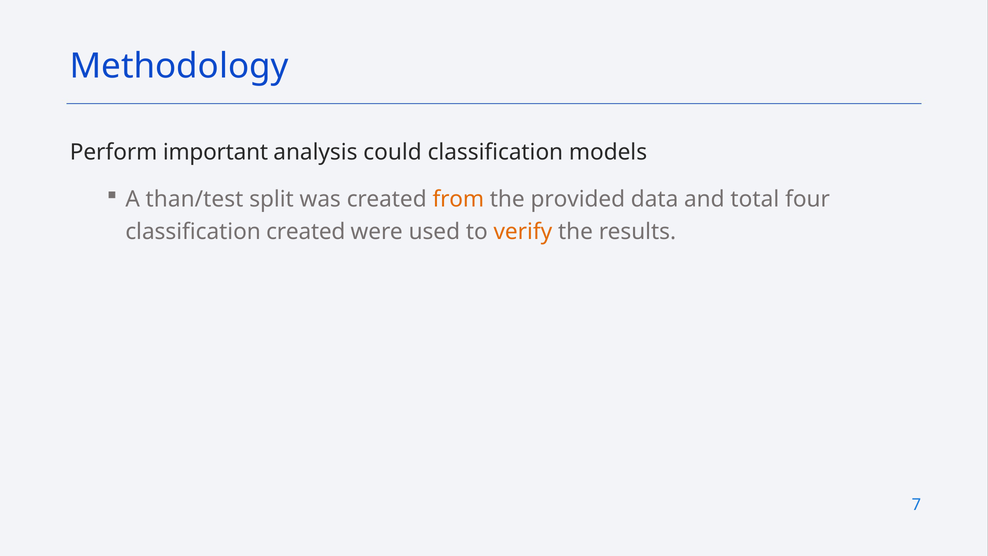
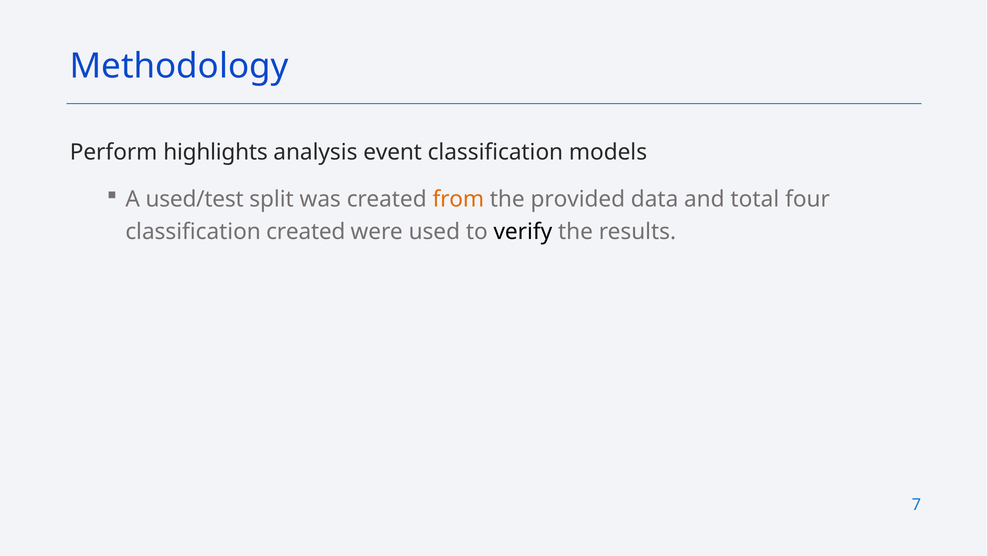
important: important -> highlights
could: could -> event
than/test: than/test -> used/test
verify colour: orange -> black
